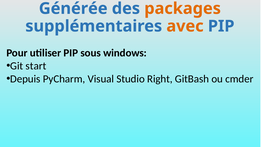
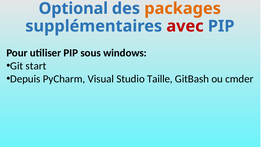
Générée: Générée -> Optional
avec colour: orange -> red
Right: Right -> Taille
